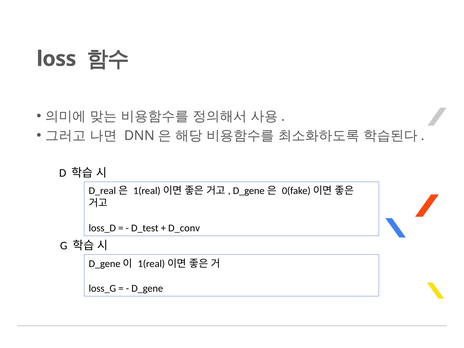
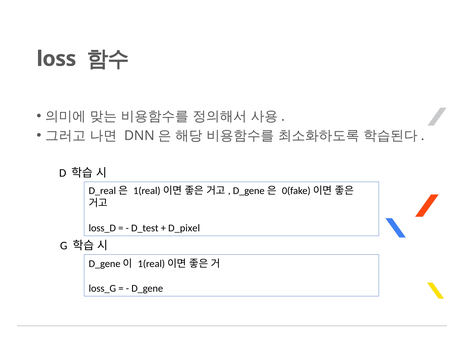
D_conv: D_conv -> D_pixel
